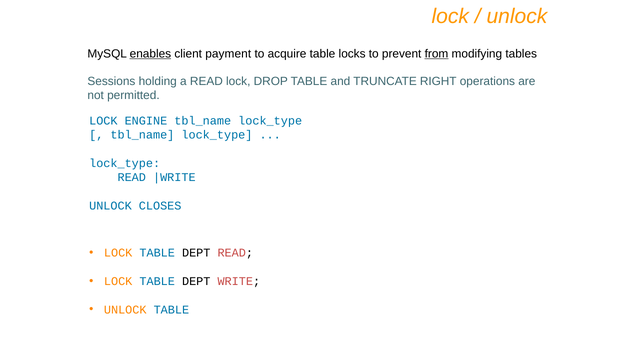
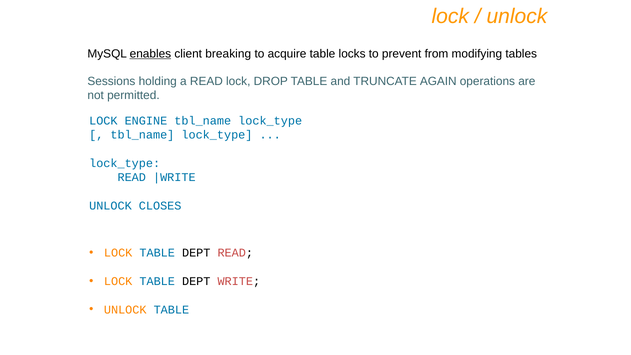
payment: payment -> breaking
from underline: present -> none
RIGHT: RIGHT -> AGAIN
